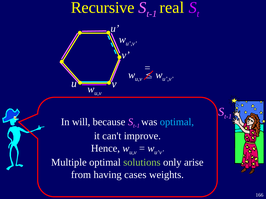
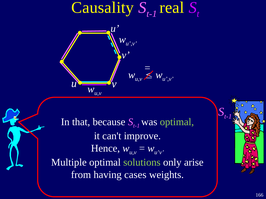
Recursive: Recursive -> Causality
will: will -> that
optimal at (177, 122) colour: light blue -> light green
